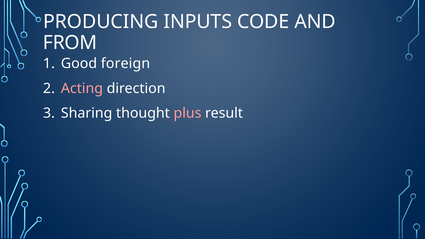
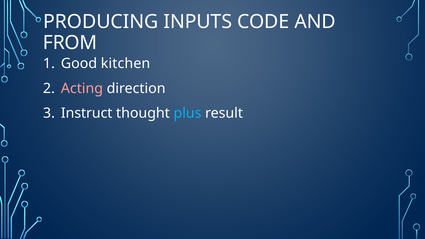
foreign: foreign -> kitchen
Sharing: Sharing -> Instruct
plus colour: pink -> light blue
